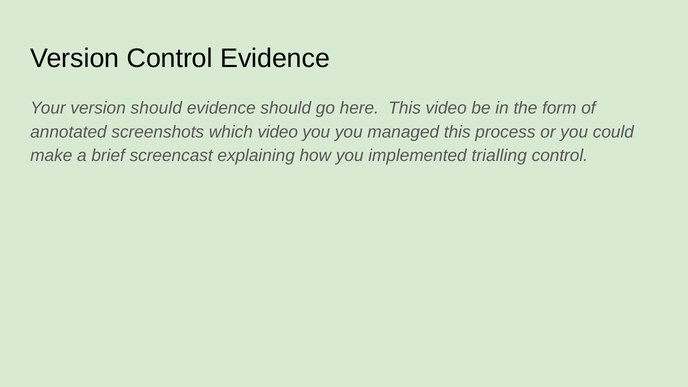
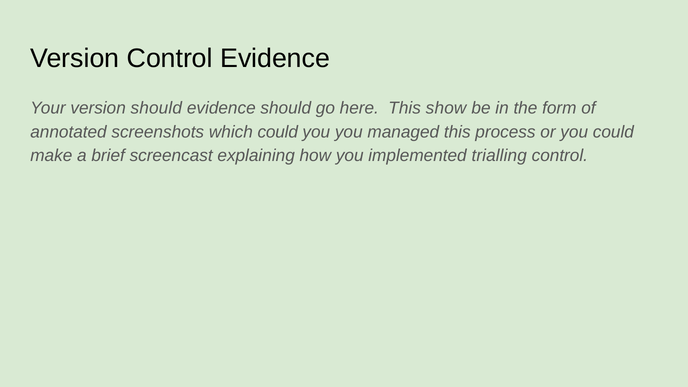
This video: video -> show
which video: video -> could
